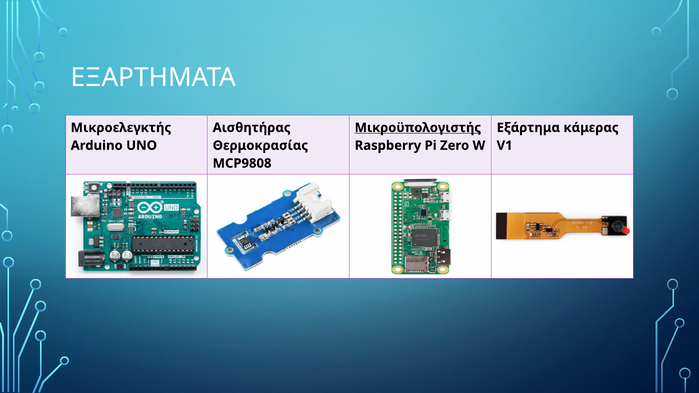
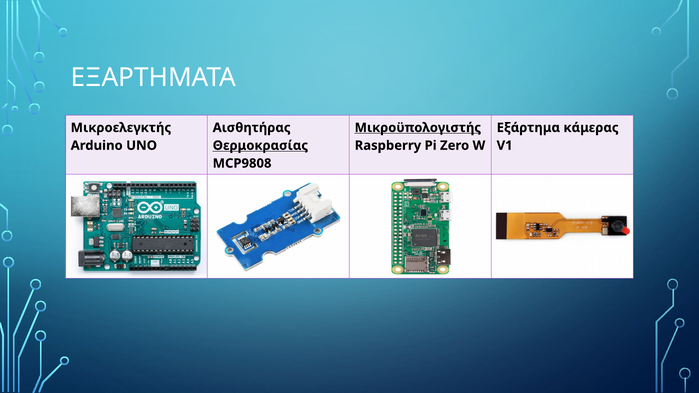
Θερμοκρασίας underline: none -> present
